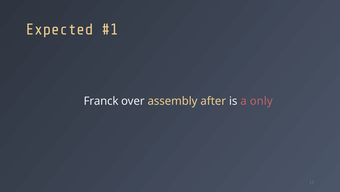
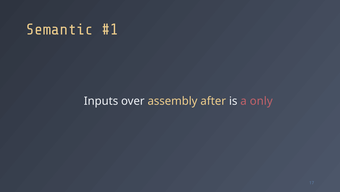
Expected: Expected -> Semantic
Franck: Franck -> Inputs
